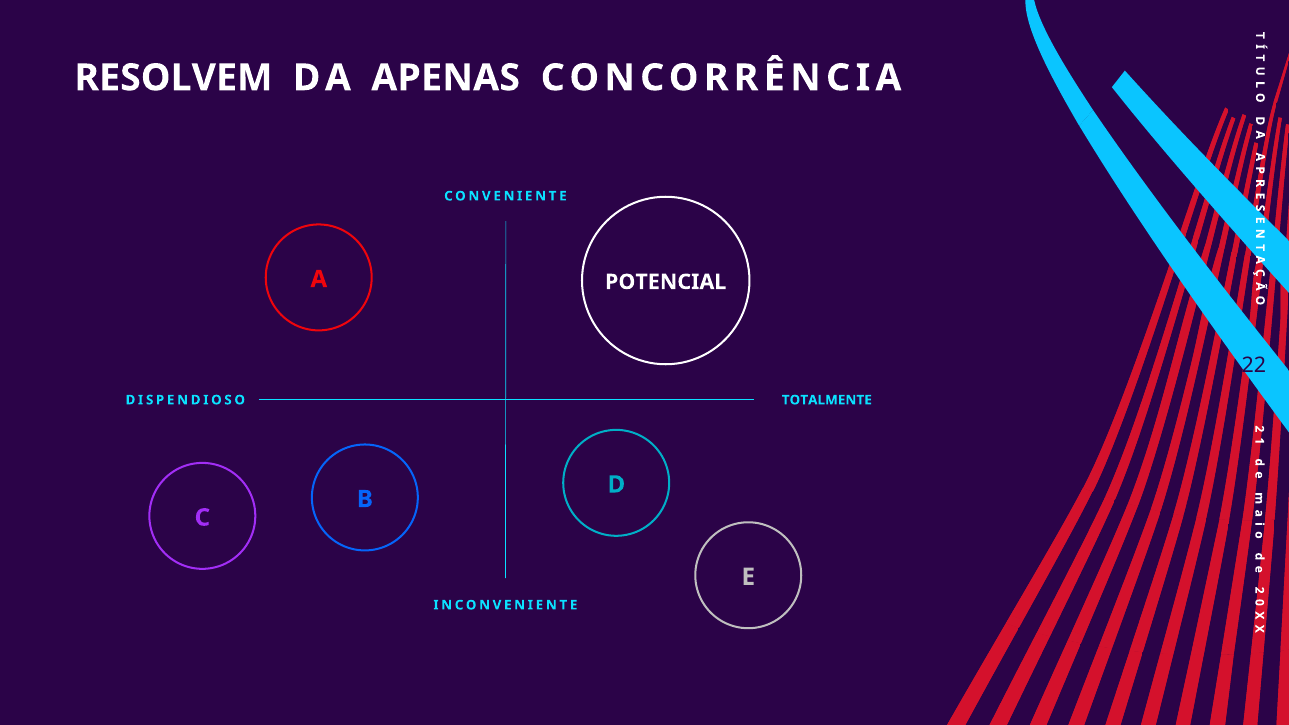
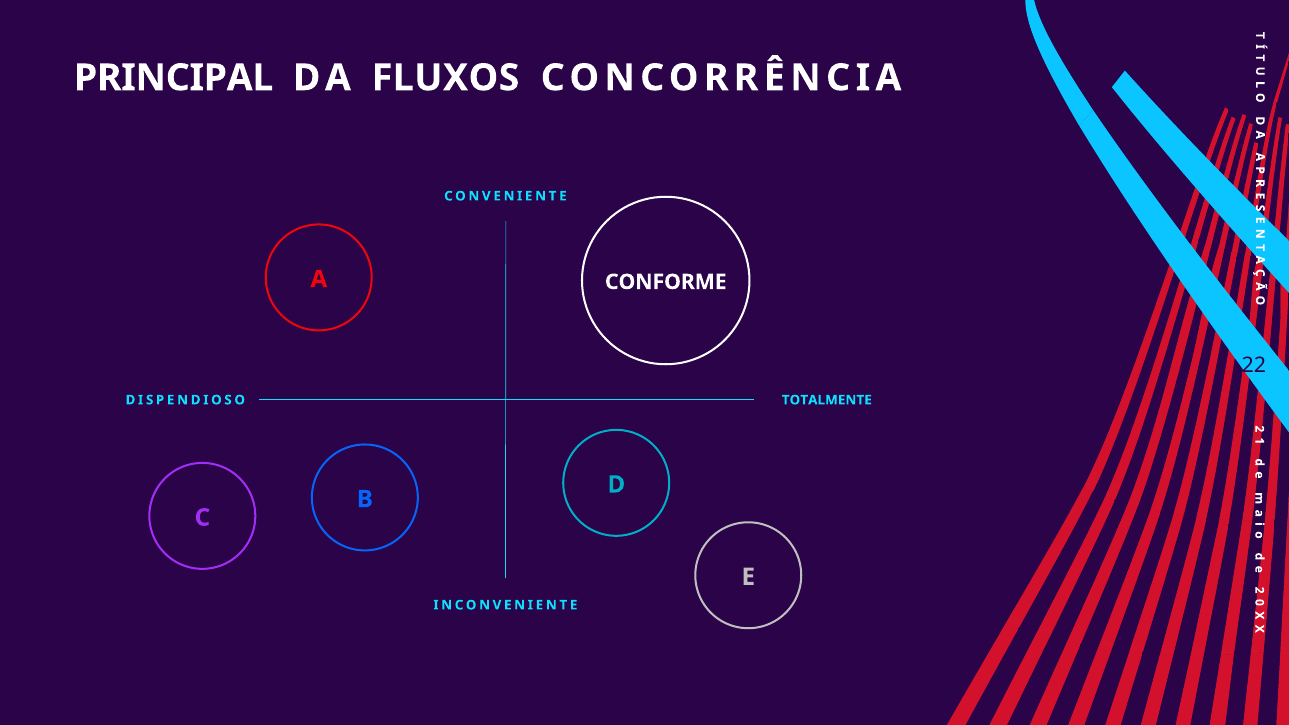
RESOLVEM: RESOLVEM -> PRINCIPAL
APENAS: APENAS -> FLUXOS
POTENCIAL: POTENCIAL -> CONFORME
